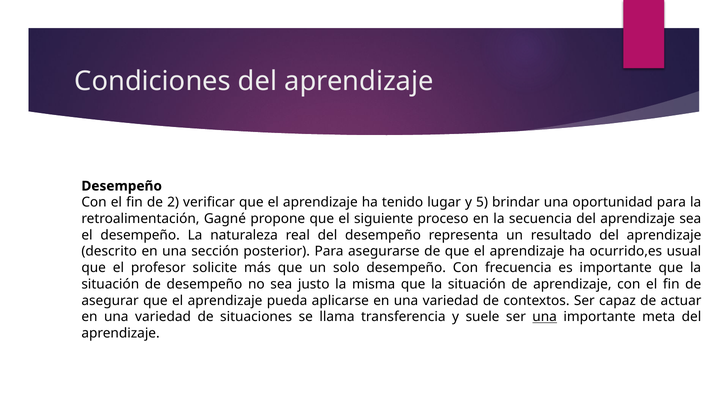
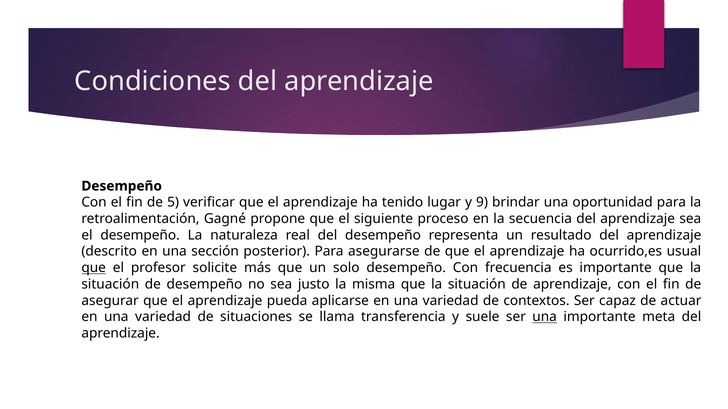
2: 2 -> 5
5: 5 -> 9
que at (94, 268) underline: none -> present
